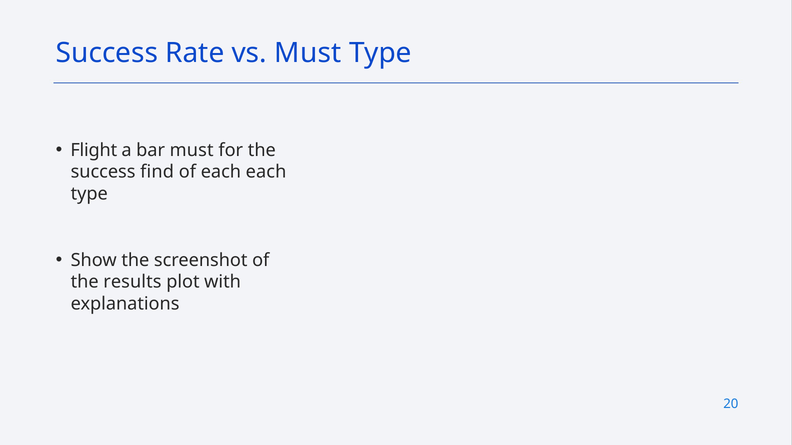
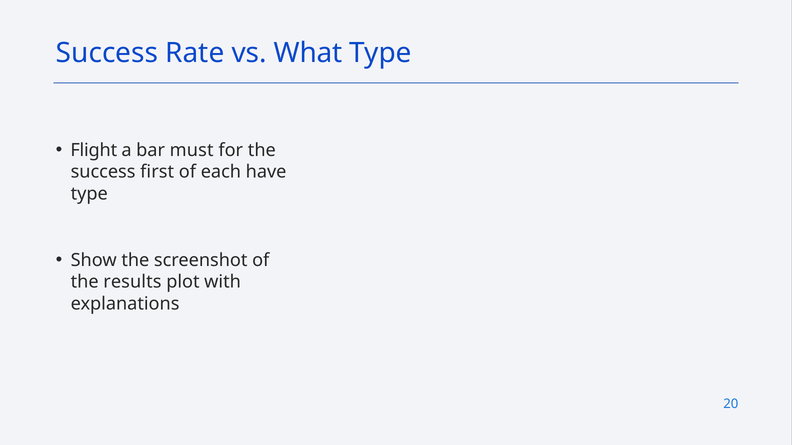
vs Must: Must -> What
find: find -> first
each each: each -> have
